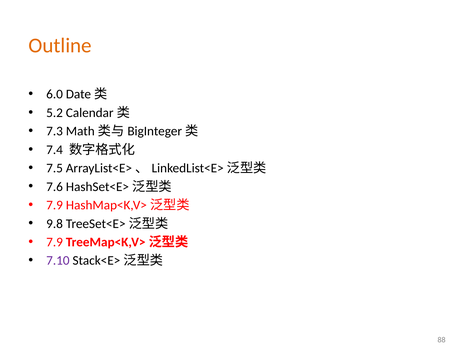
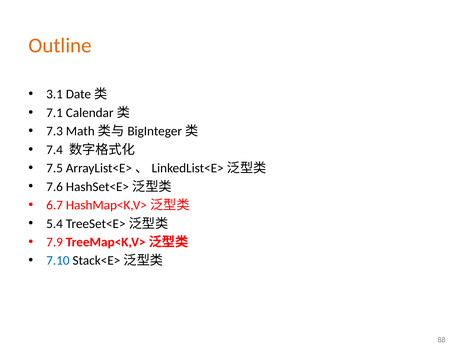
6.0: 6.0 -> 3.1
5.2: 5.2 -> 7.1
7.9 at (55, 205): 7.9 -> 6.7
9.8: 9.8 -> 5.4
7.10 colour: purple -> blue
